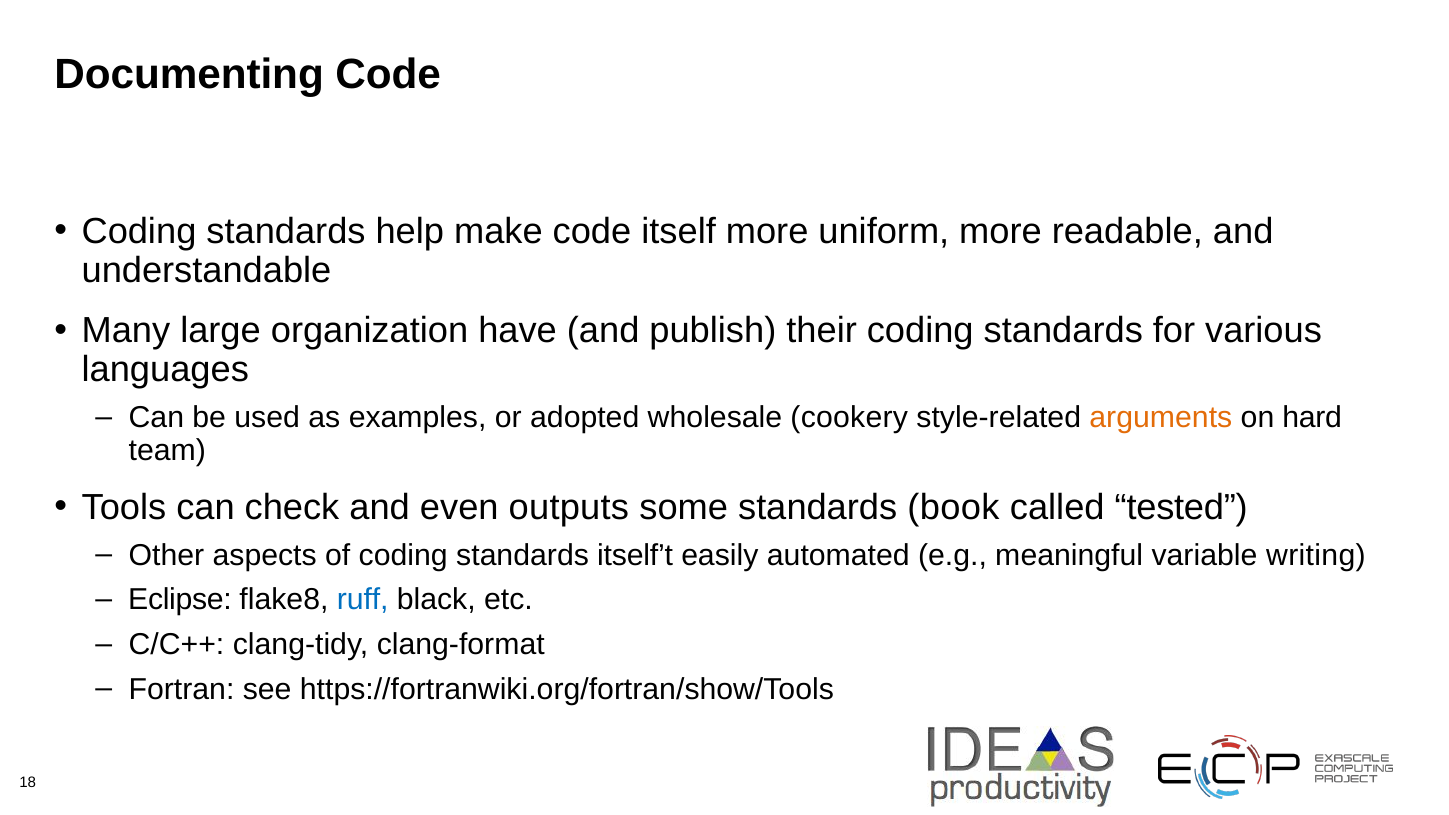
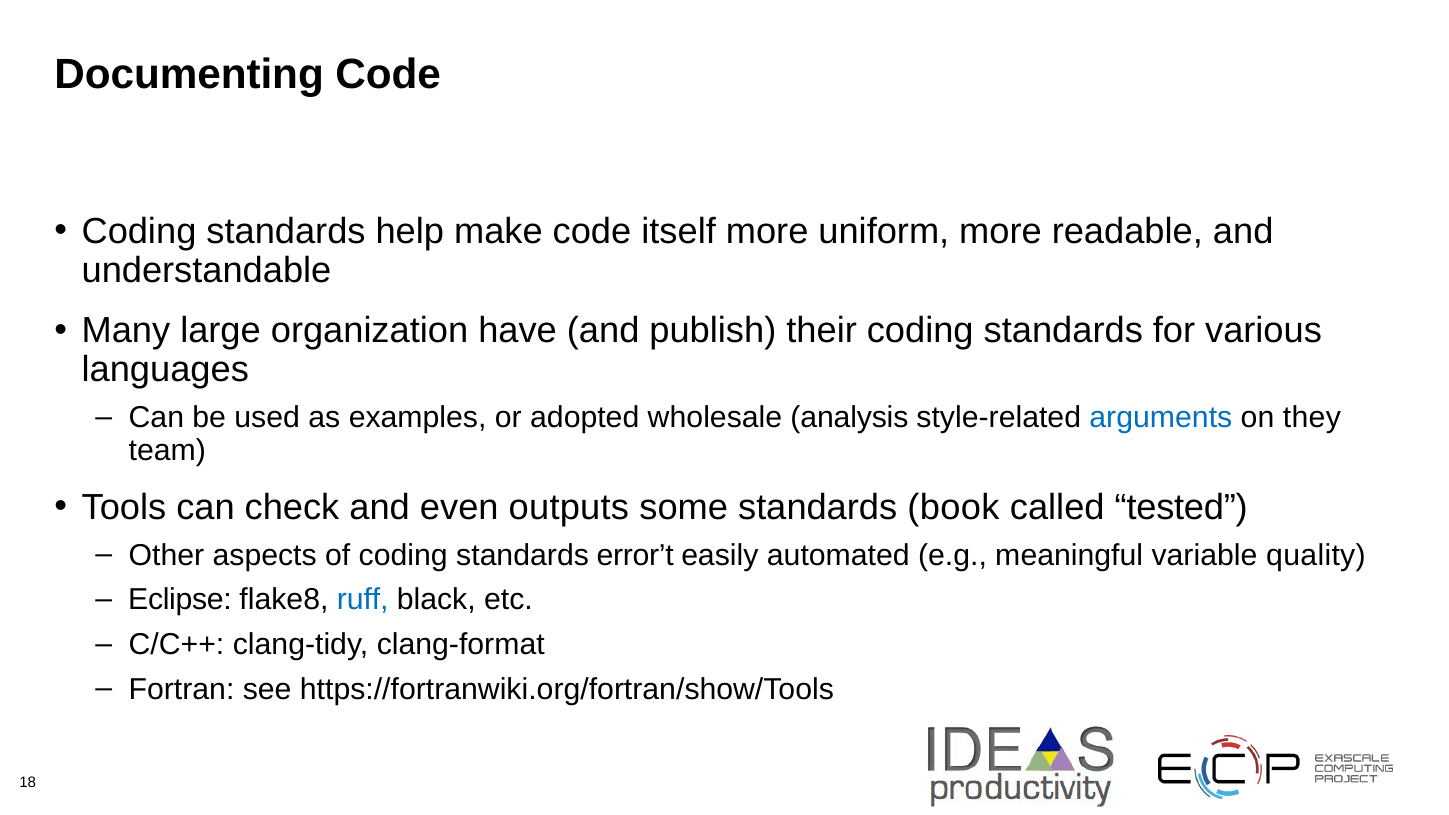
cookery: cookery -> analysis
arguments colour: orange -> blue
hard: hard -> they
itself’t: itself’t -> error’t
writing: writing -> quality
